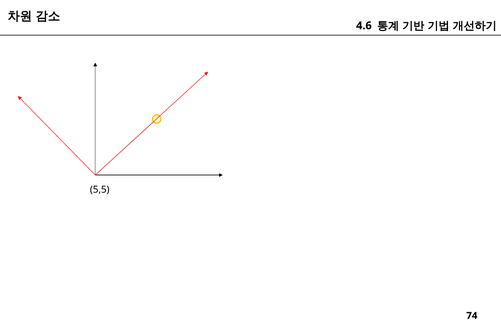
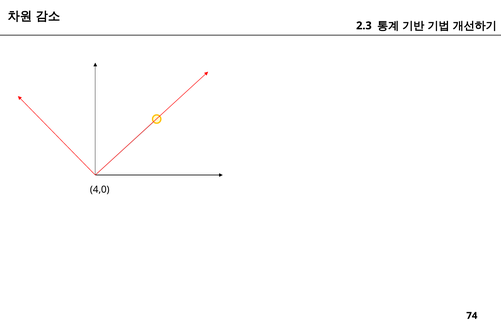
4.6: 4.6 -> 2.3
5,5: 5,5 -> 4,0
